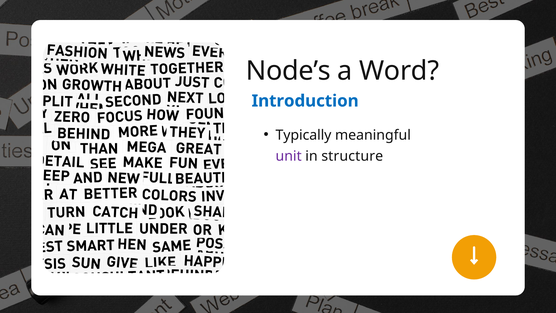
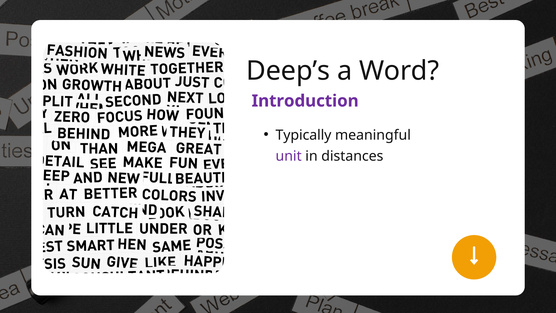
Node’s: Node’s -> Deep’s
Introduction colour: blue -> purple
structure: structure -> distances
